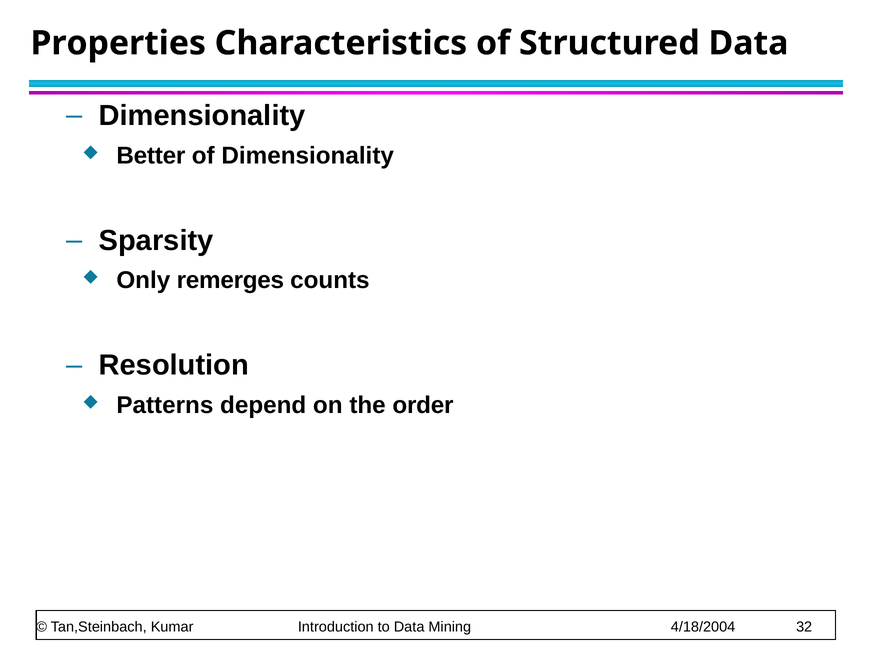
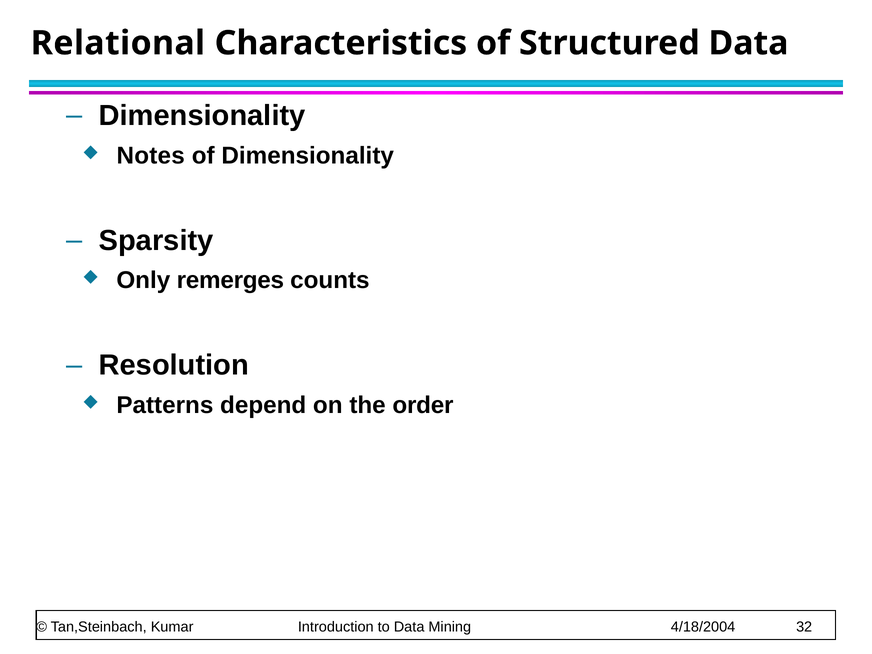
Properties: Properties -> Relational
Better: Better -> Notes
